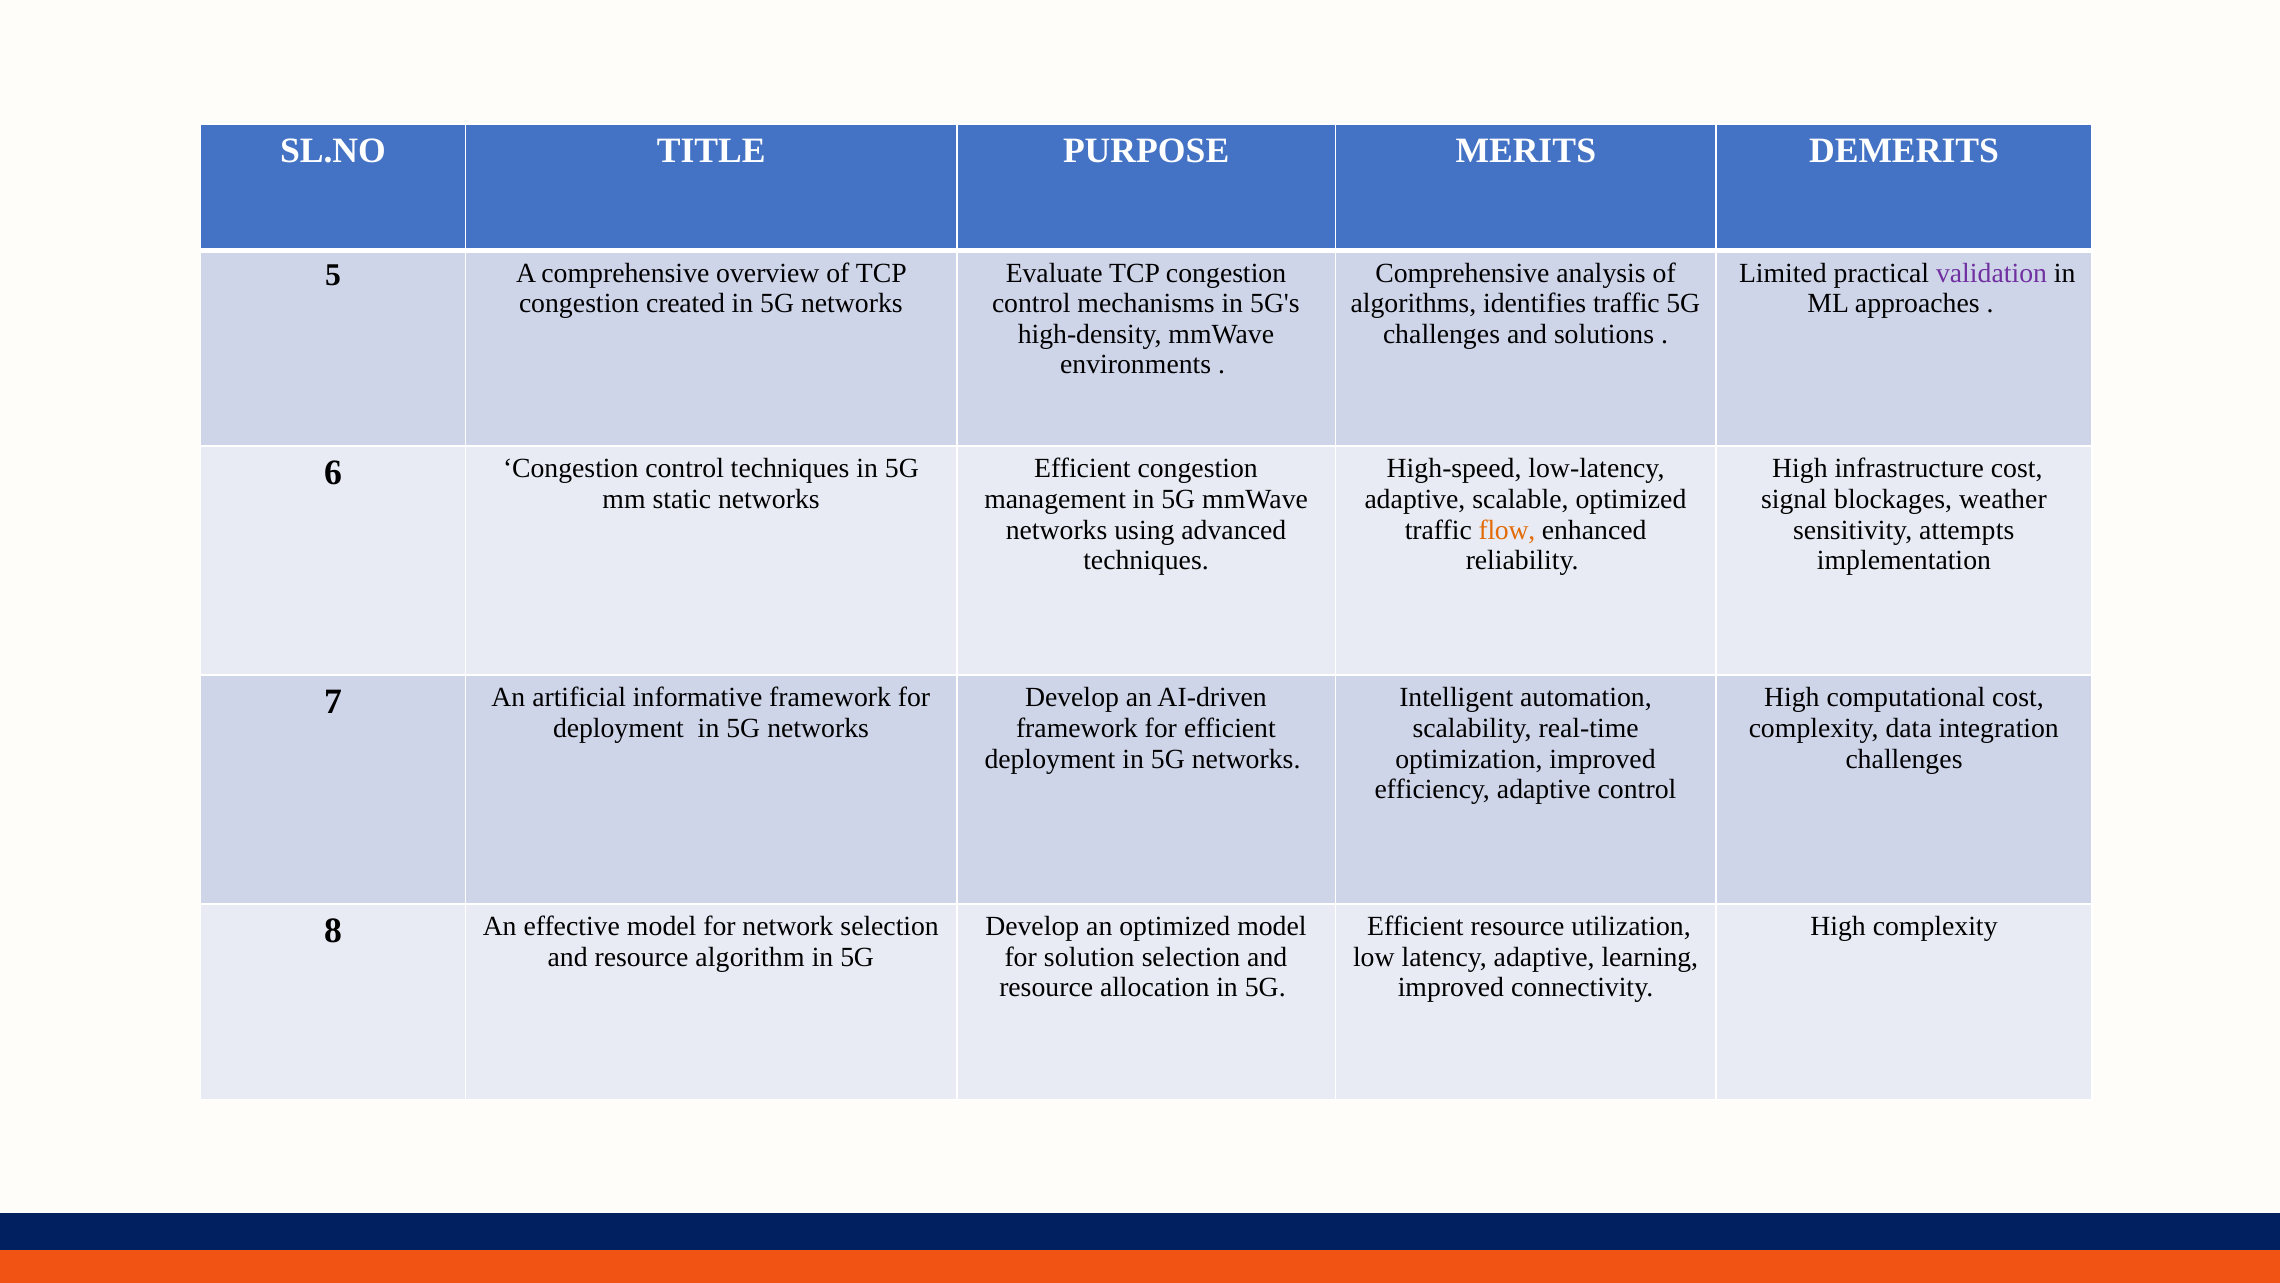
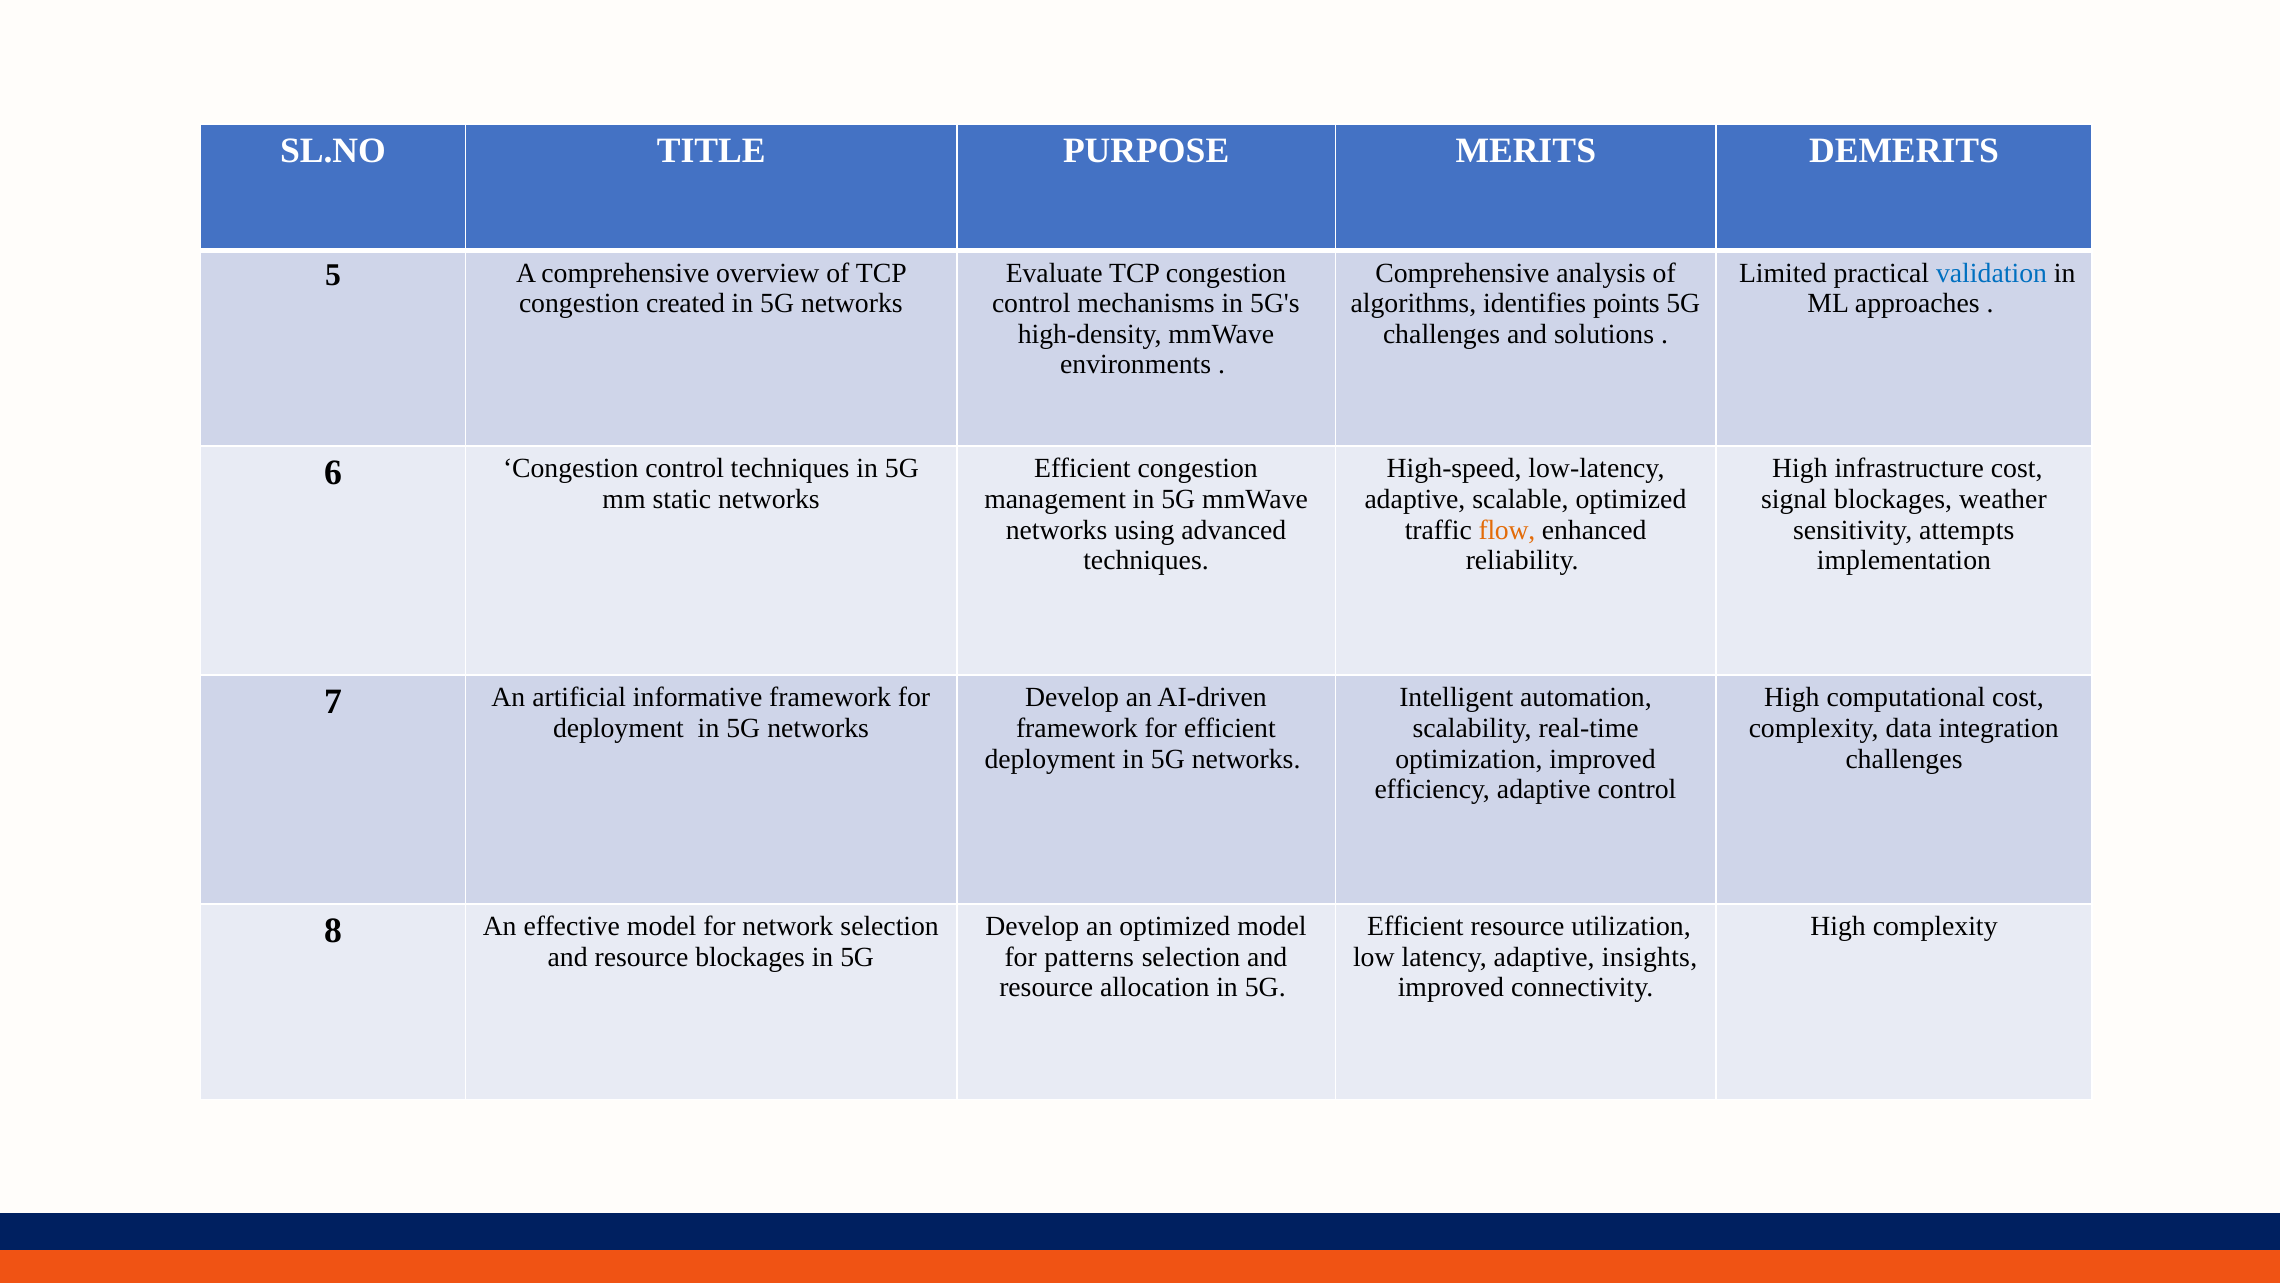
validation colour: purple -> blue
identifies traffic: traffic -> points
resource algorithm: algorithm -> blockages
solution: solution -> patterns
learning: learning -> insights
